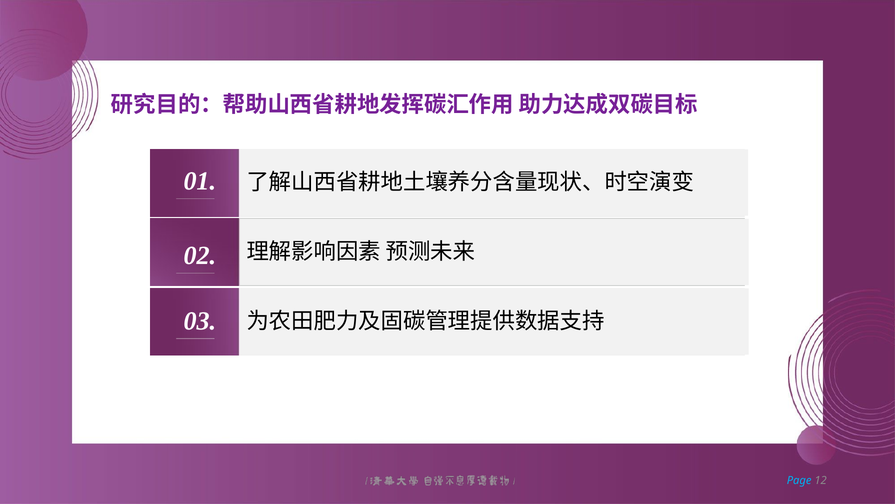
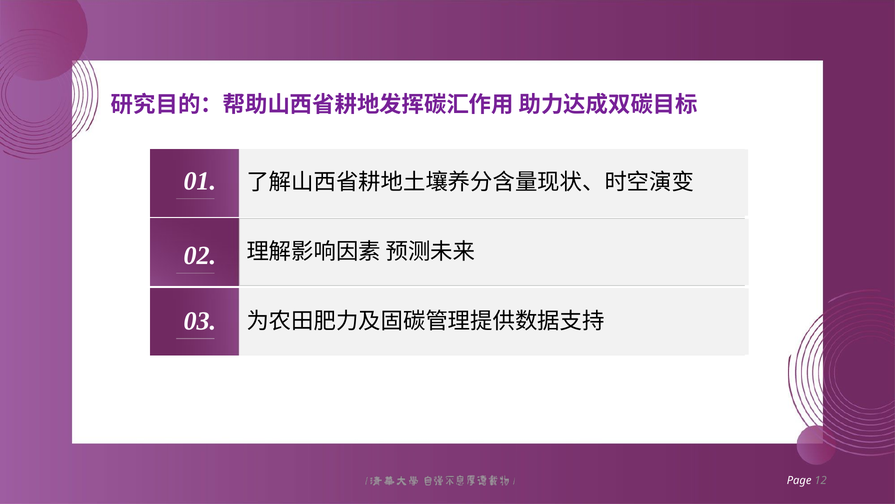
Page colour: light blue -> white
